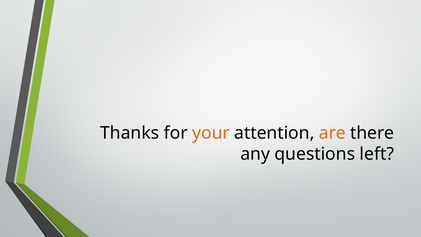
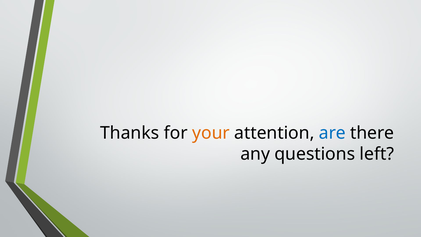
are colour: orange -> blue
